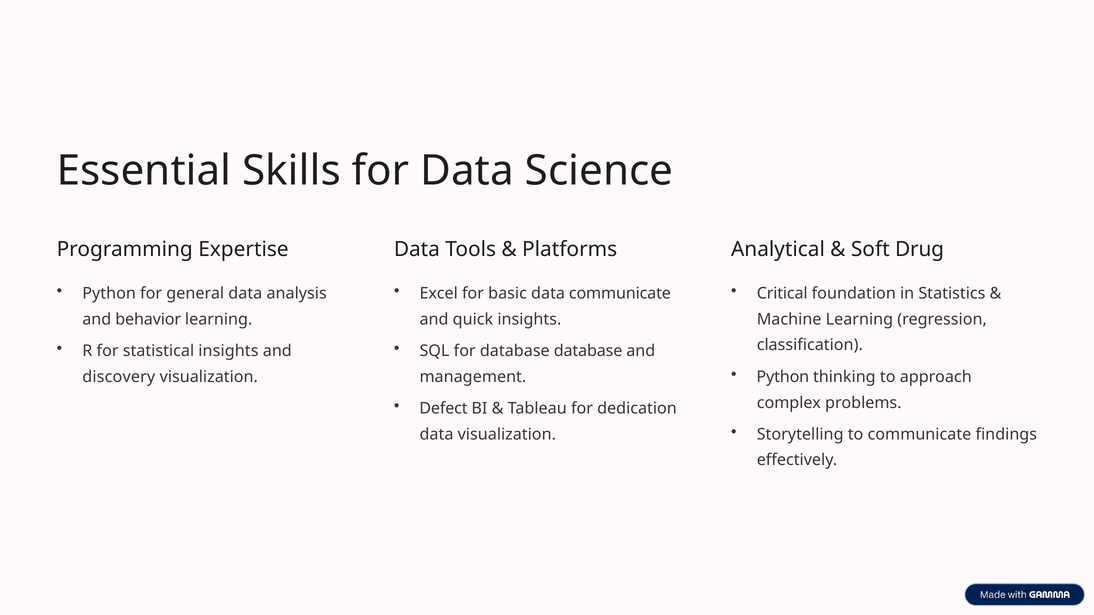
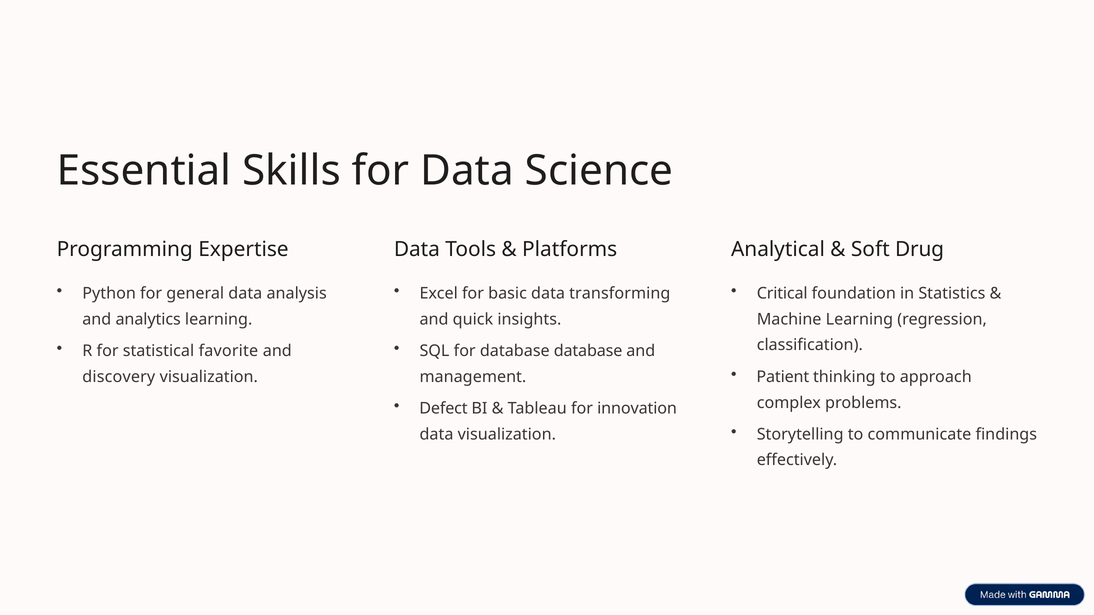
data communicate: communicate -> transforming
behavior: behavior -> analytics
statistical insights: insights -> favorite
Python at (783, 377): Python -> Patient
dedication: dedication -> innovation
